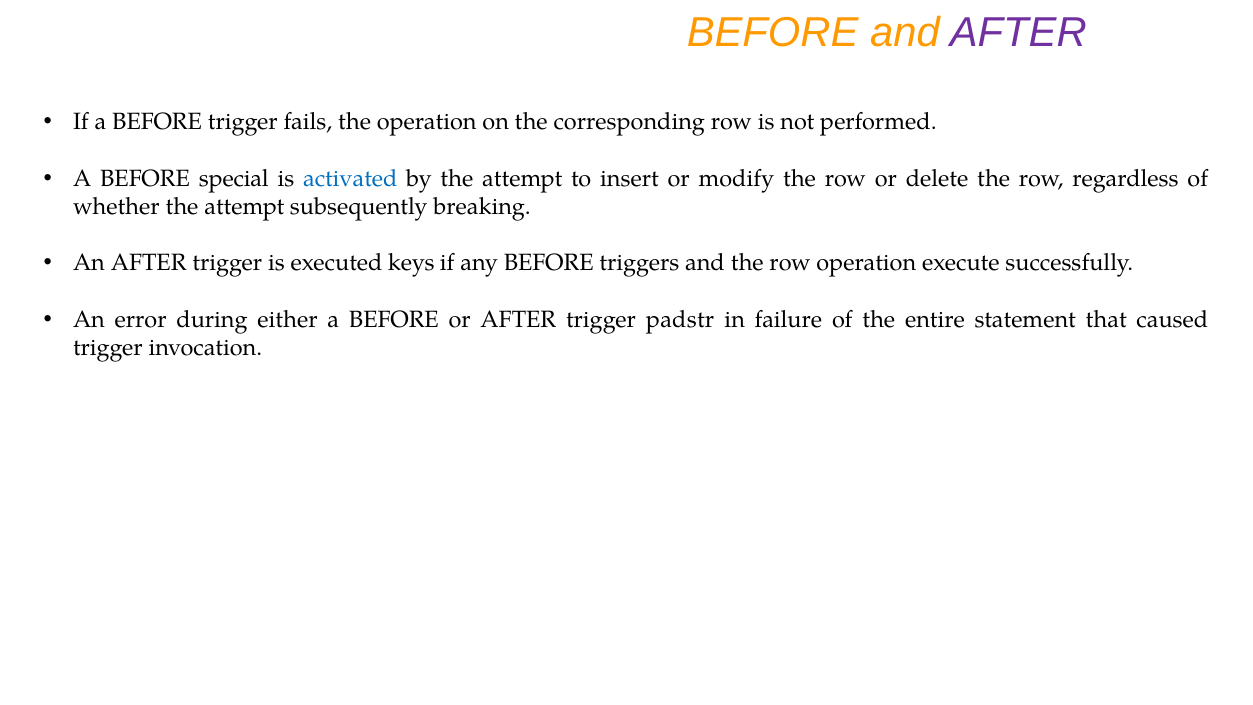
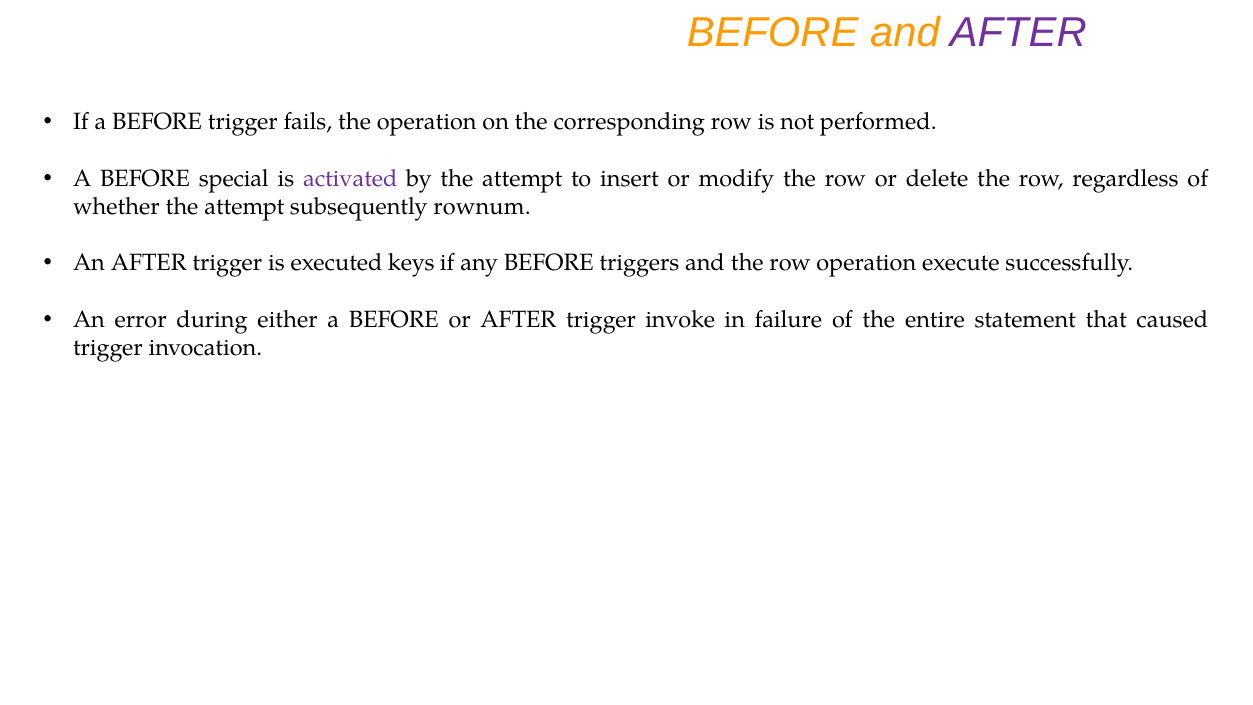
activated colour: blue -> purple
breaking: breaking -> rownum
padstr: padstr -> invoke
